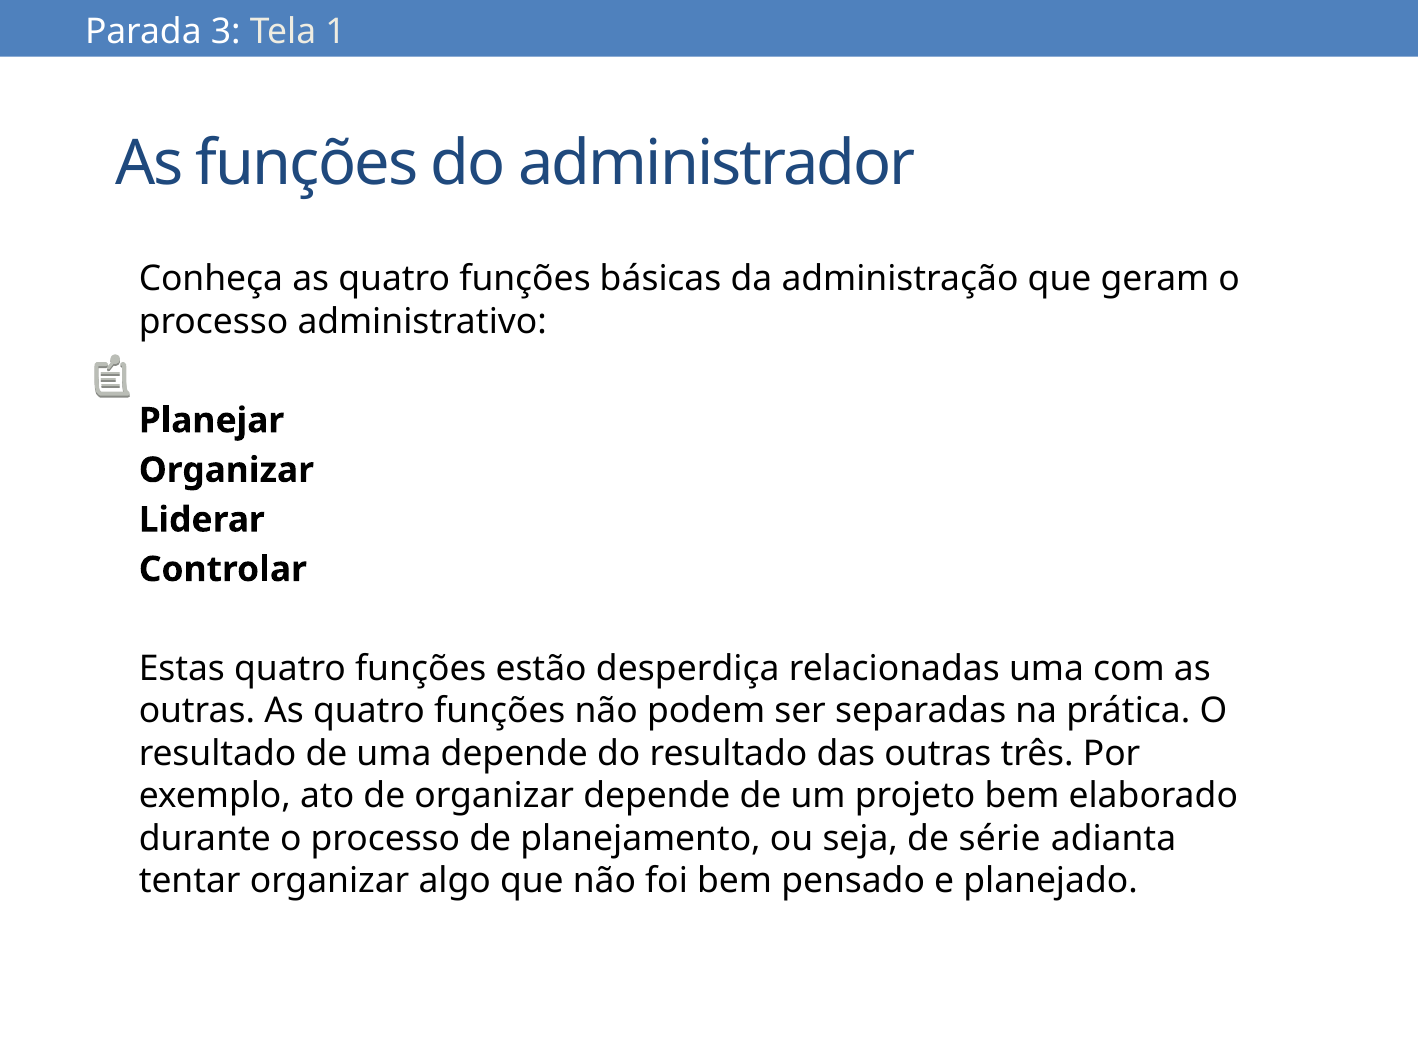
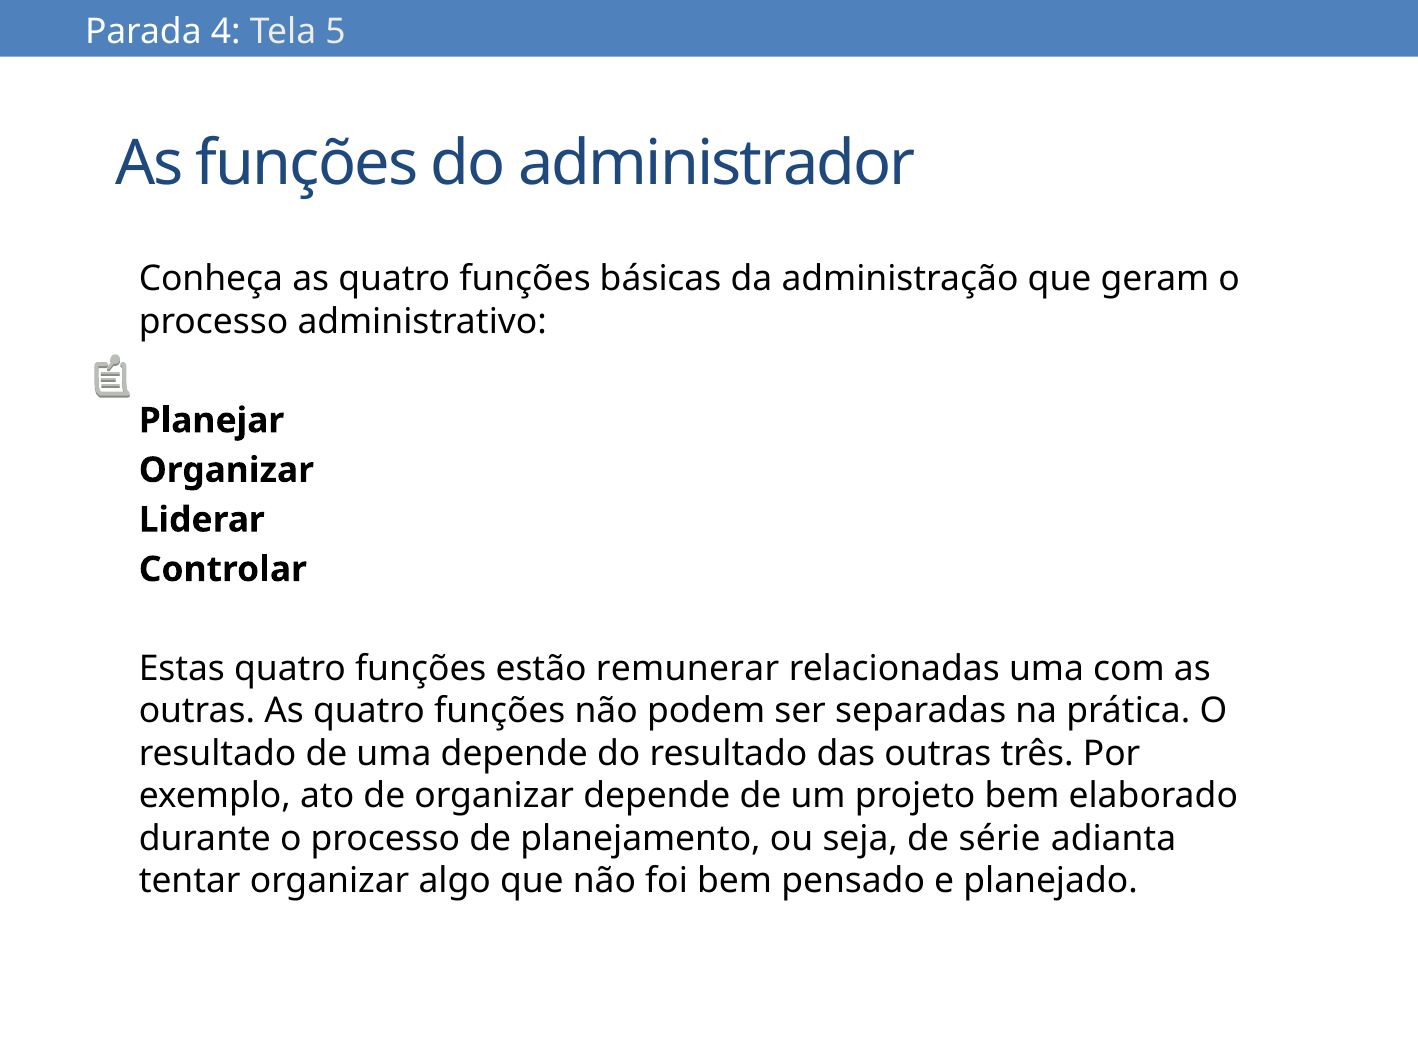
3: 3 -> 4
1: 1 -> 5
desperdiça: desperdiça -> remunerar
